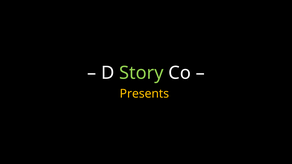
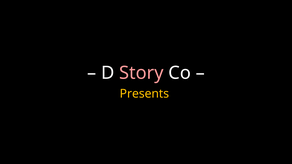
Story colour: light green -> pink
